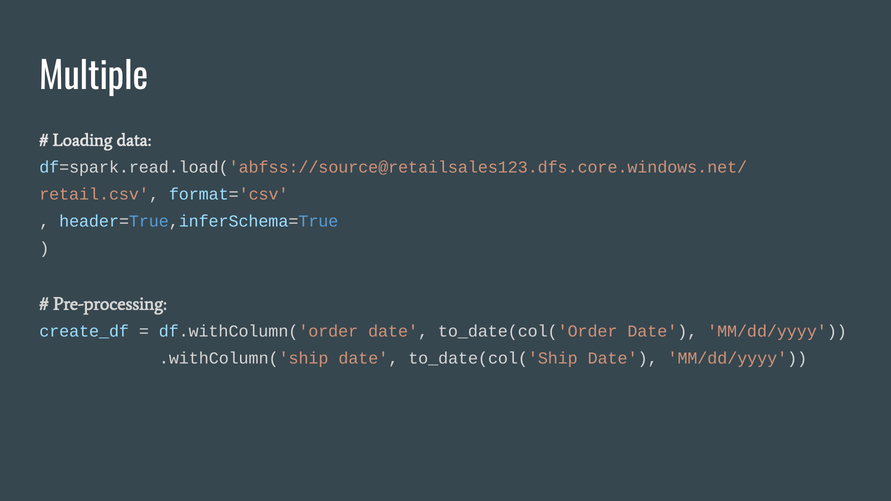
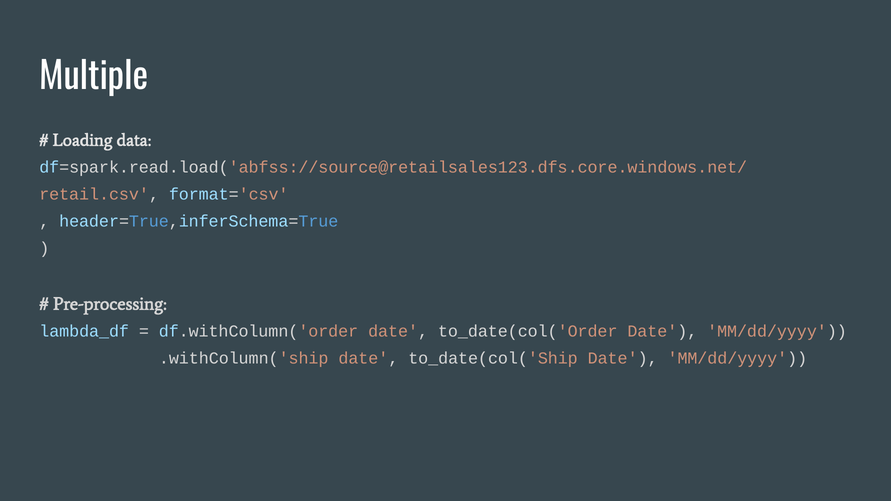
create_df: create_df -> lambda_df
